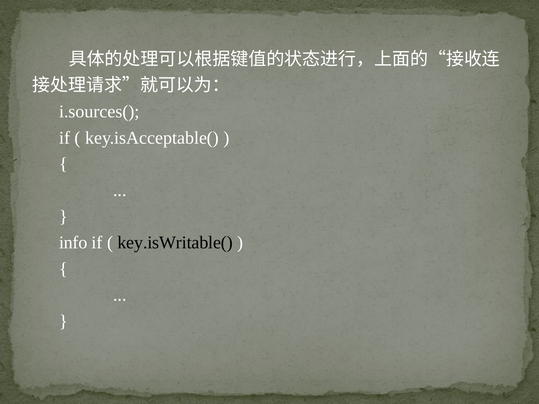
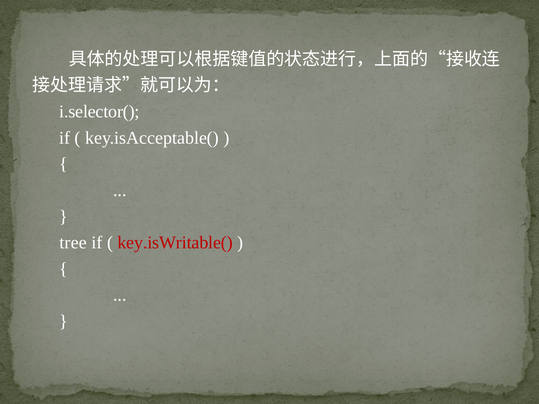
i.sources(: i.sources( -> i.selector(
info: info -> tree
key.isWritable( colour: black -> red
